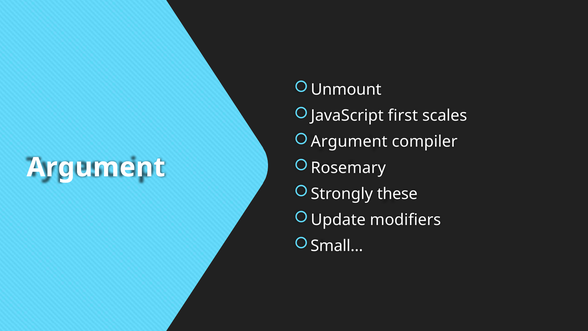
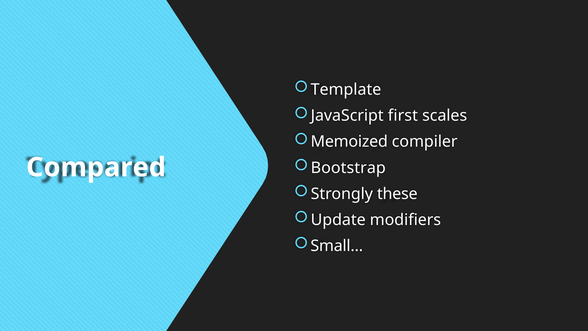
Unmount: Unmount -> Template
Argument at (349, 142): Argument -> Memoized
Rosemary: Rosemary -> Bootstrap
Argument at (96, 167): Argument -> Compared
